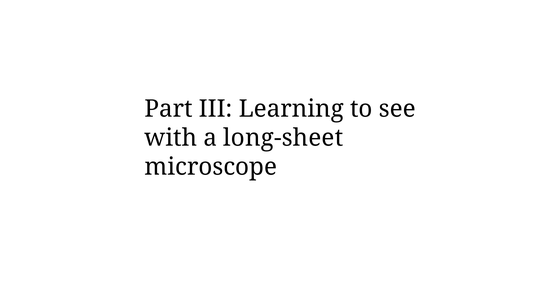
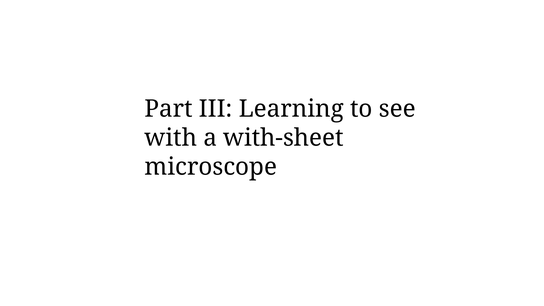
long-sheet: long-sheet -> with-sheet
